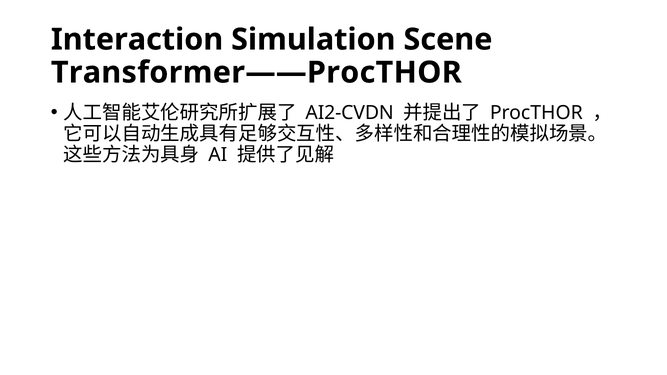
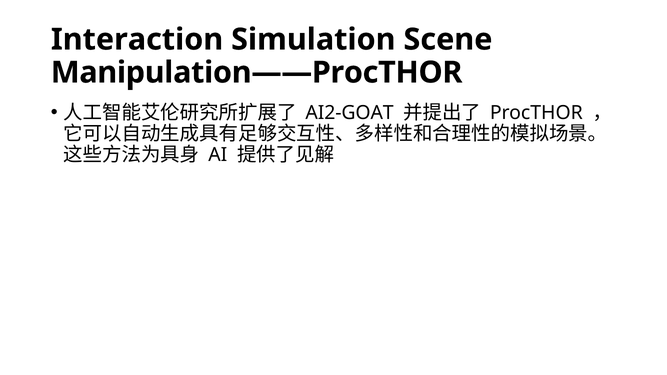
Transformer——ProcTHOR: Transformer——ProcTHOR -> Manipulation——ProcTHOR
AI2-CVDN: AI2-CVDN -> AI2-GOAT
